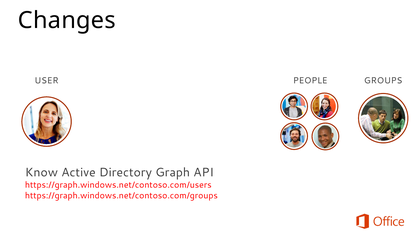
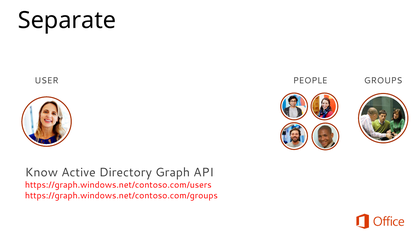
Changes: Changes -> Separate
